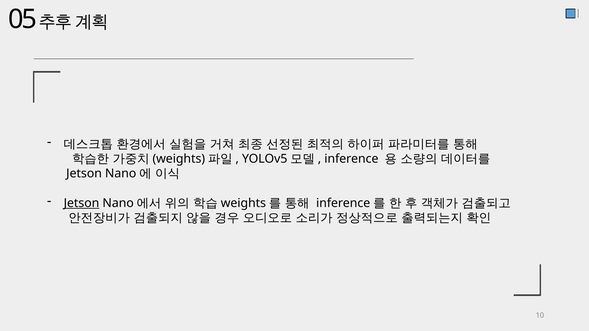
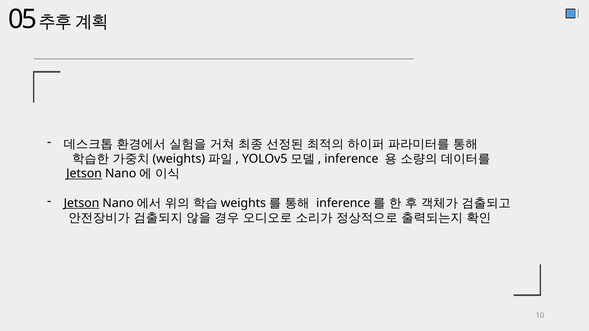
Jetson at (84, 174) underline: none -> present
